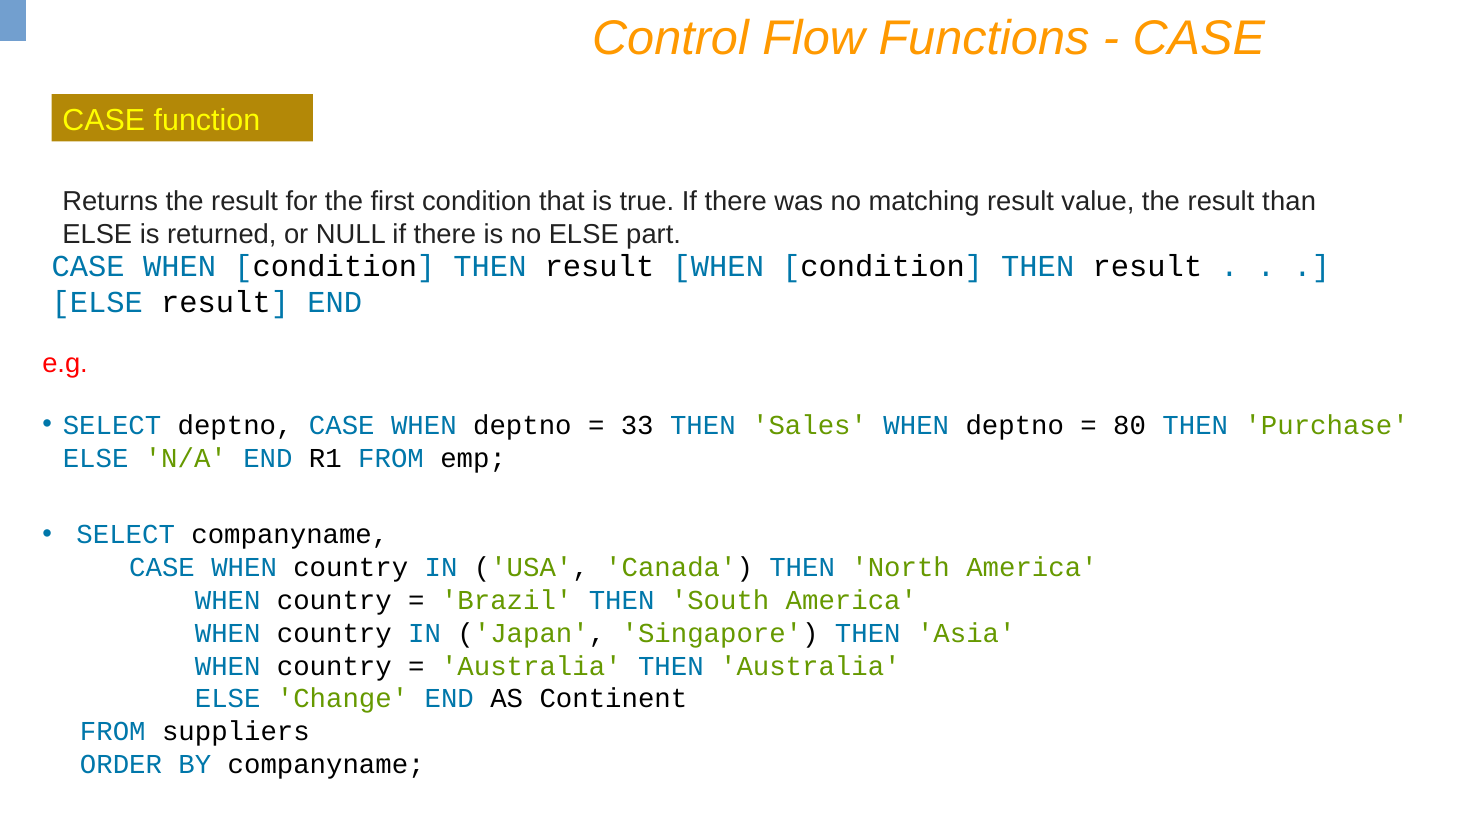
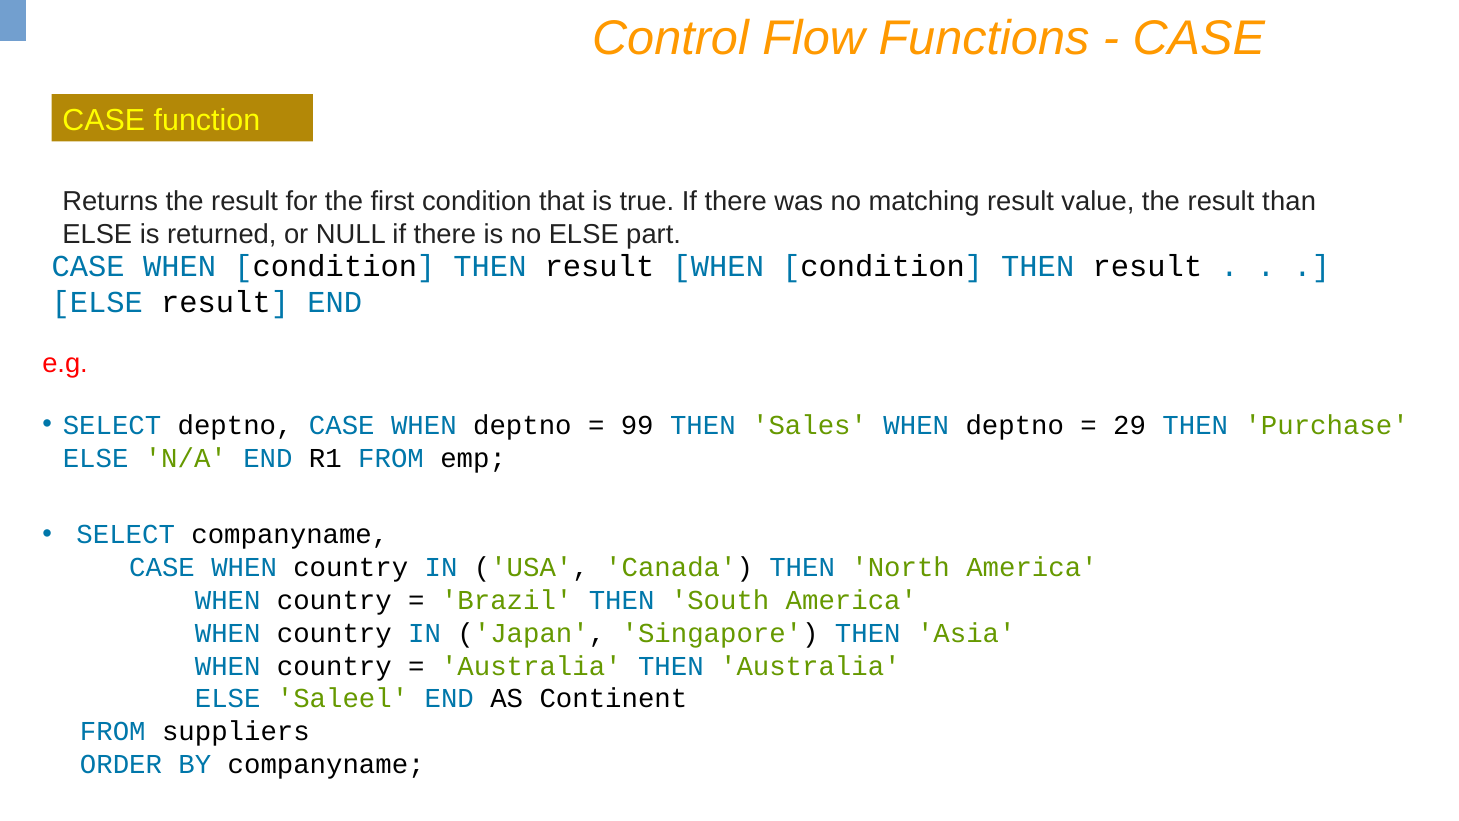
33: 33 -> 99
80: 80 -> 29
Change: Change -> Saleel
